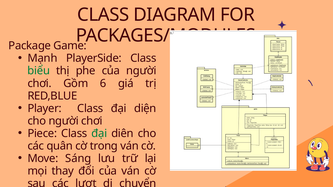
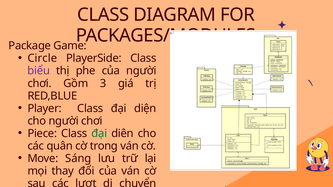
Mạnh: Mạnh -> Circle
biểu colour: green -> purple
6: 6 -> 3
